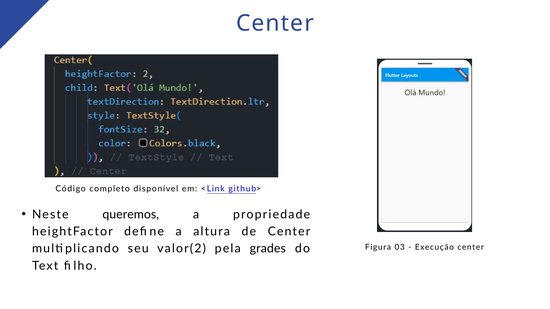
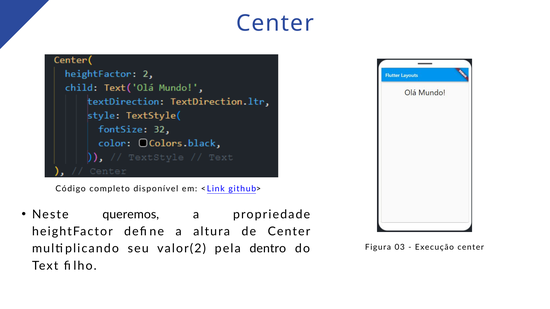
grades: grades -> dentro
